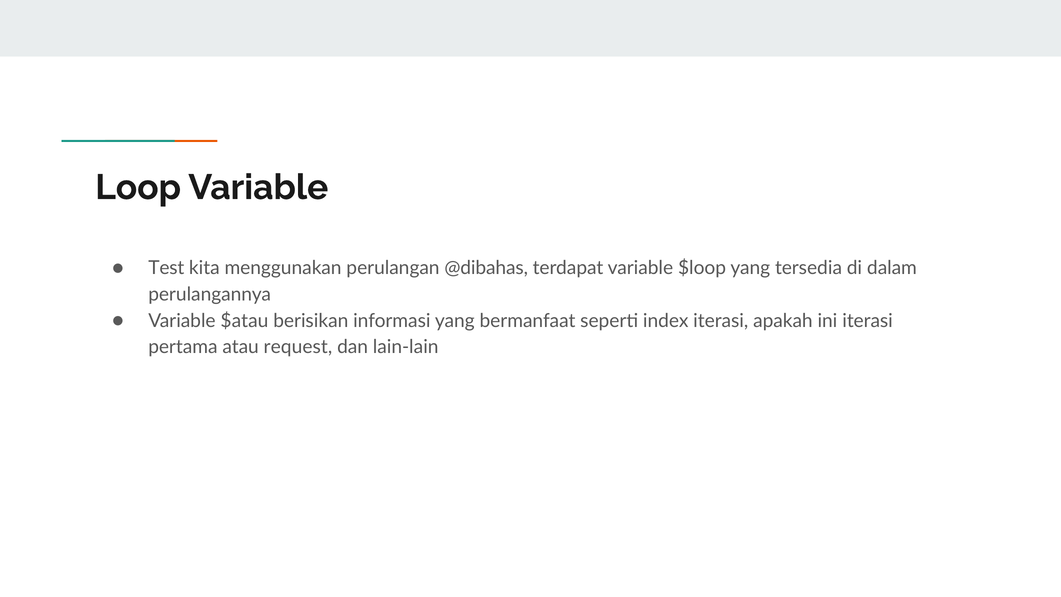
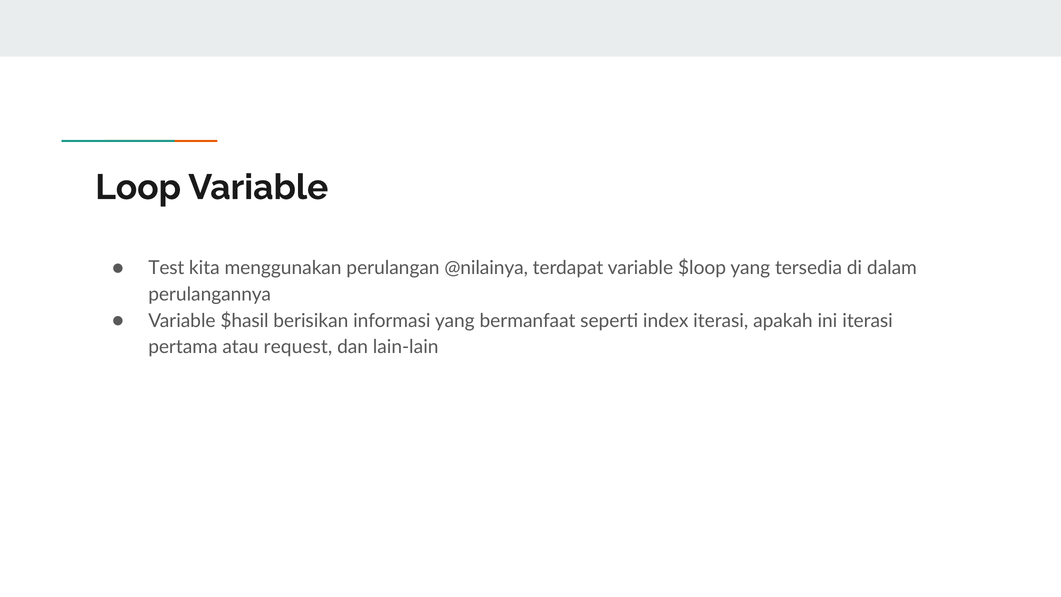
@dibahas: @dibahas -> @nilainya
$atau: $atau -> $hasil
